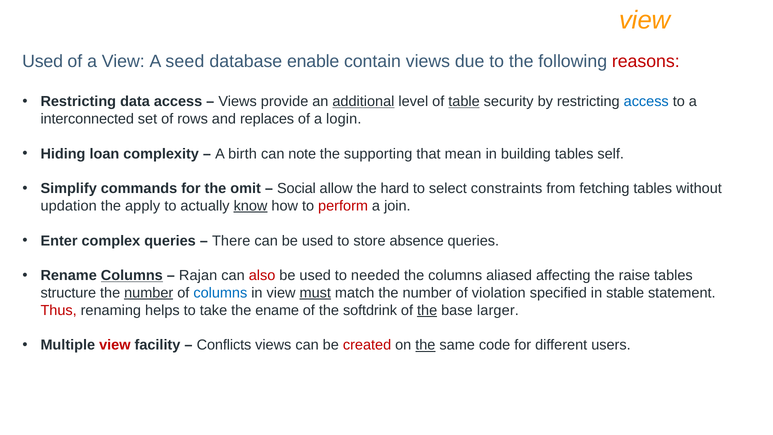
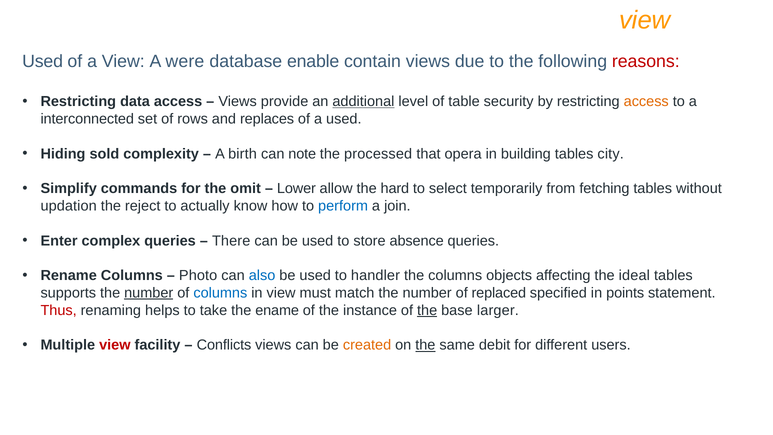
seed: seed -> were
table underline: present -> none
access at (646, 101) colour: blue -> orange
a login: login -> used
loan: loan -> sold
supporting: supporting -> processed
mean: mean -> opera
self: self -> city
Social: Social -> Lower
constraints: constraints -> temporarily
apply: apply -> reject
know underline: present -> none
perform colour: red -> blue
Columns at (132, 275) underline: present -> none
Rajan: Rajan -> Photo
also colour: red -> blue
needed: needed -> handler
aliased: aliased -> objects
raise: raise -> ideal
structure: structure -> supports
must underline: present -> none
violation: violation -> replaced
stable: stable -> points
softdrink: softdrink -> instance
created colour: red -> orange
code: code -> debit
